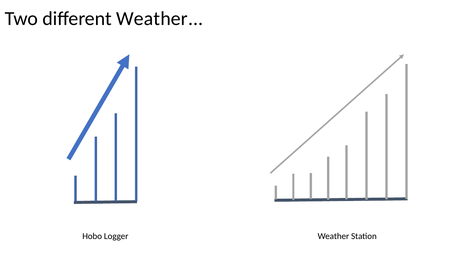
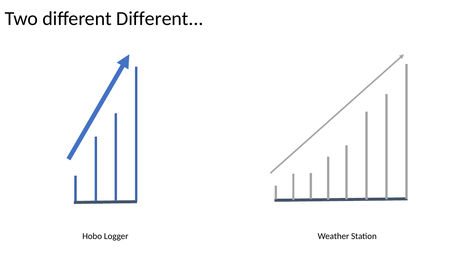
different Weather: Weather -> Different
